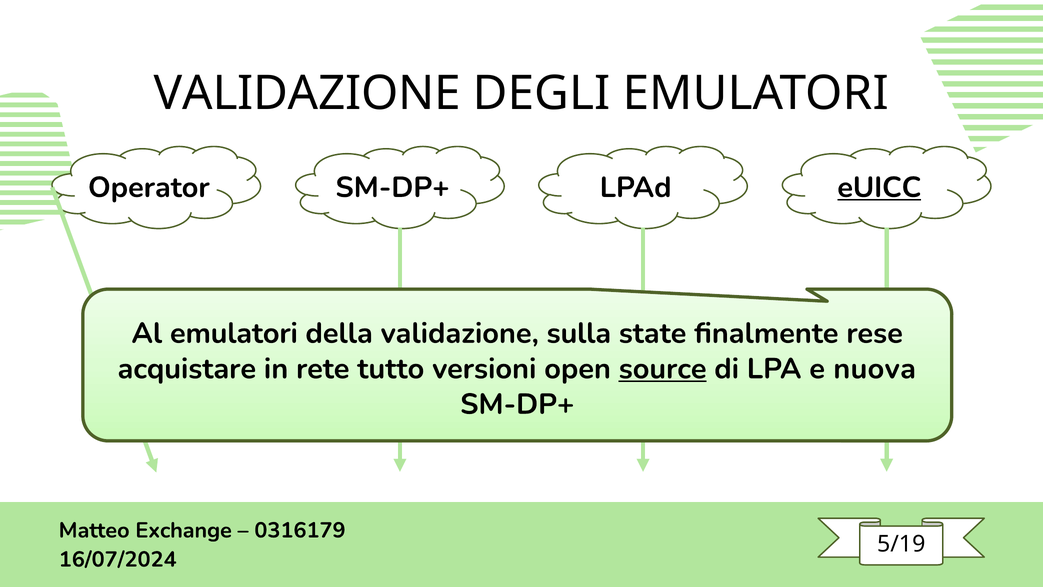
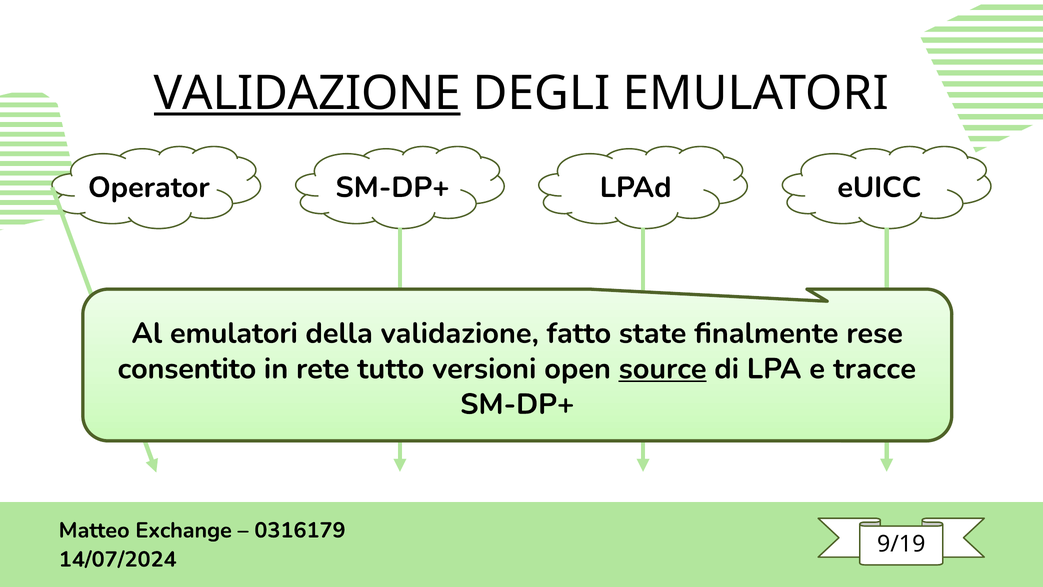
VALIDAZIONE at (307, 93) underline: none -> present
eUICC underline: present -> none
sulla: sulla -> fatto
acquistare: acquistare -> consentito
nuova: nuova -> tracce
5/19: 5/19 -> 9/19
16/07/2024: 16/07/2024 -> 14/07/2024
